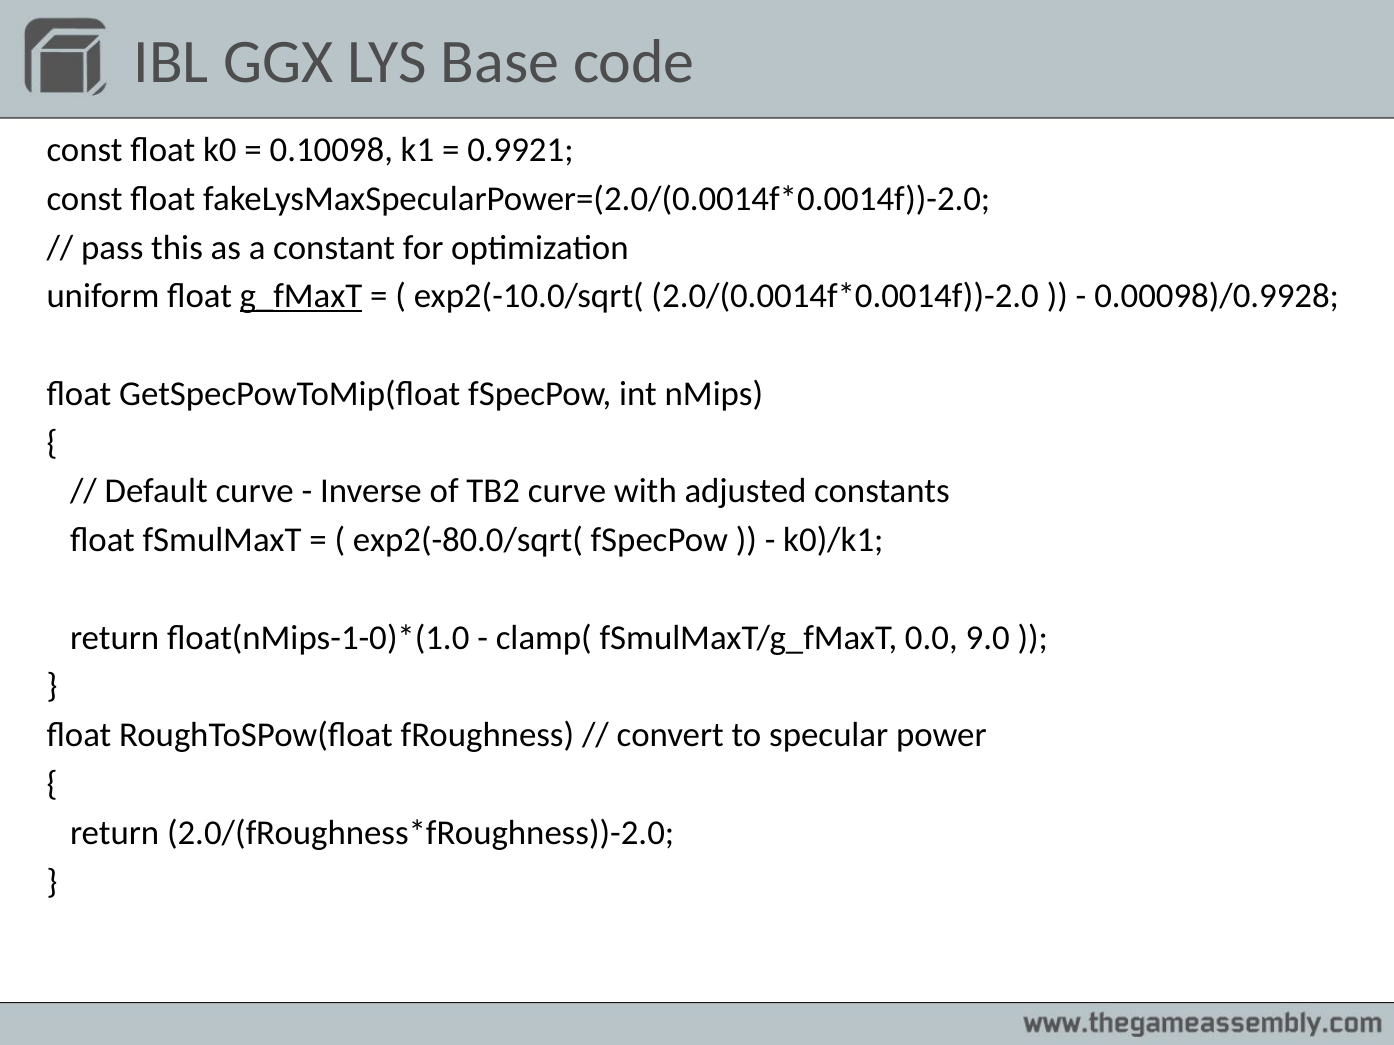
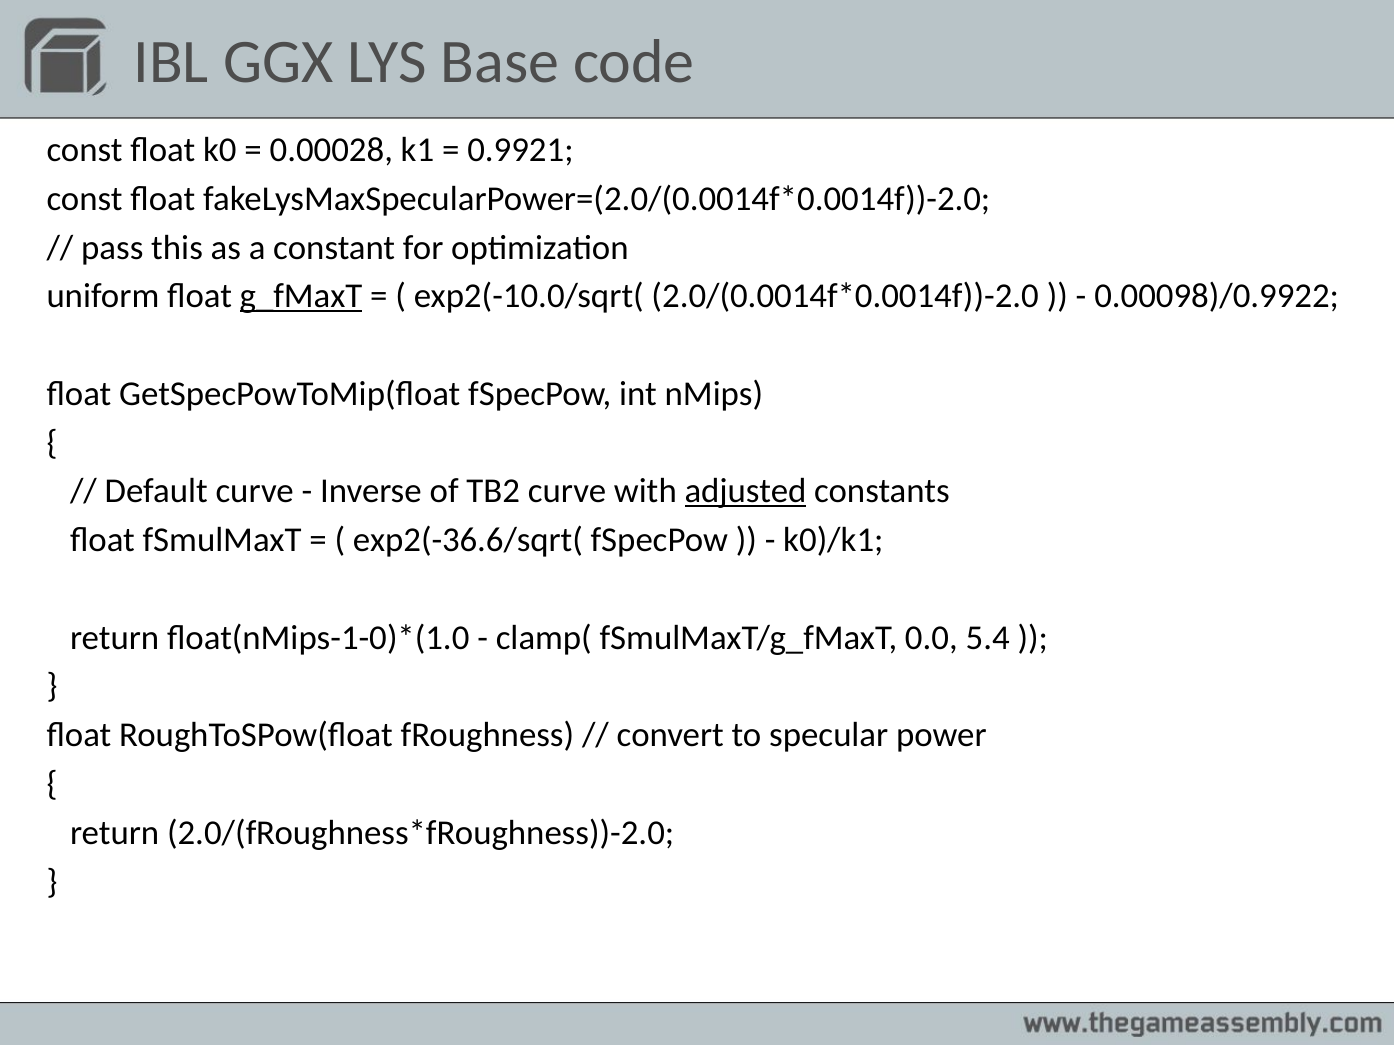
0.10098: 0.10098 -> 0.00028
0.00098)/0.9928: 0.00098)/0.9928 -> 0.00098)/0.9922
adjusted underline: none -> present
exp2(-80.0/sqrt(: exp2(-80.0/sqrt( -> exp2(-36.6/sqrt(
9.0: 9.0 -> 5.4
